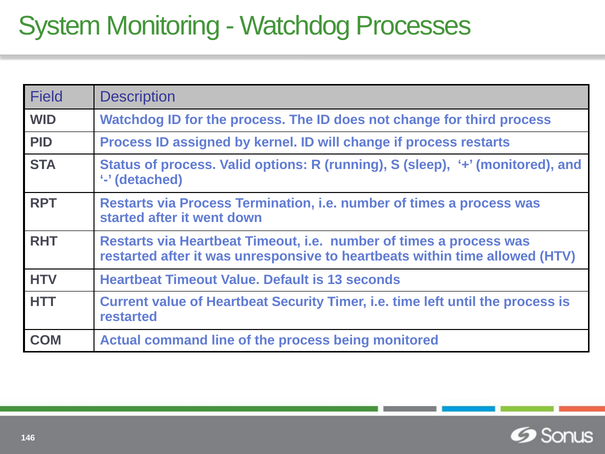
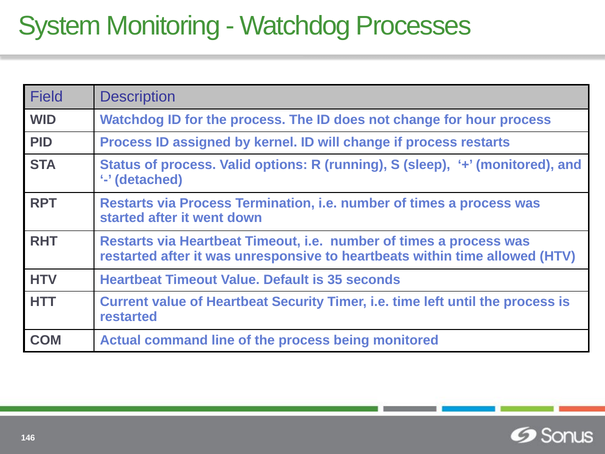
third: third -> hour
13: 13 -> 35
